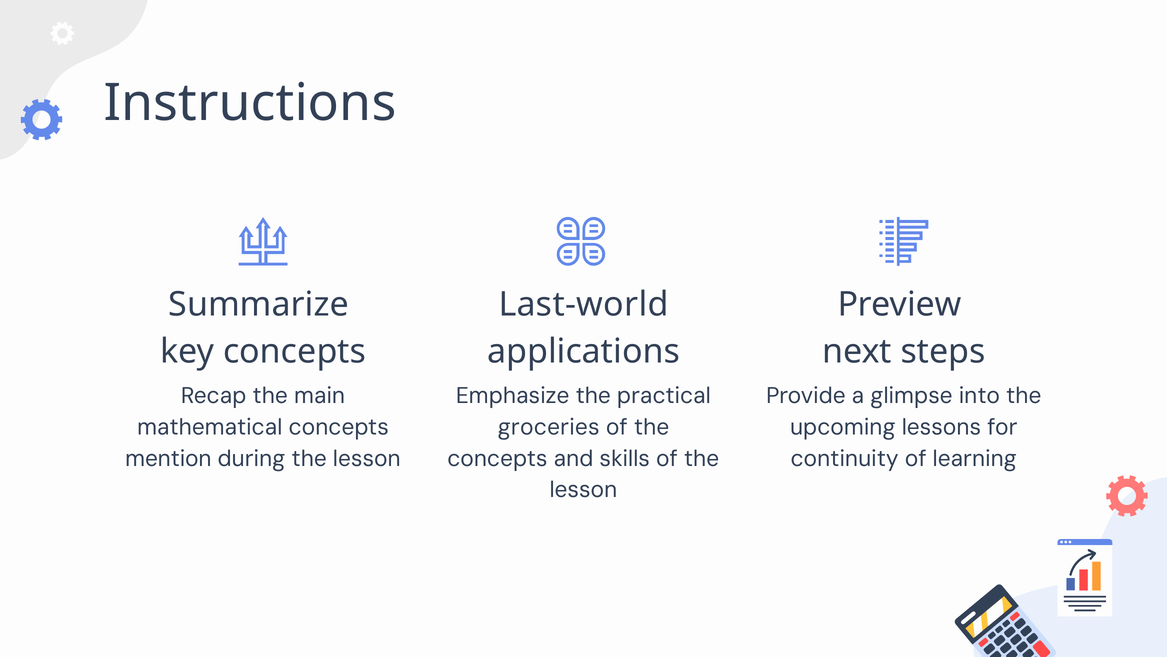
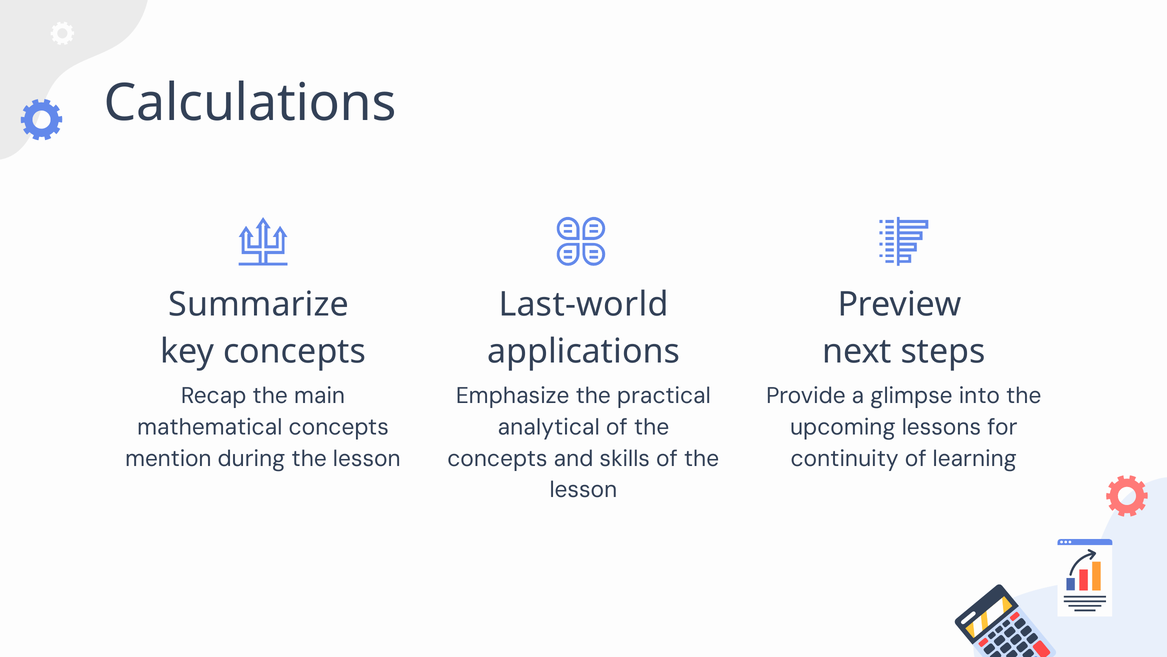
Instructions: Instructions -> Calculations
groceries: groceries -> analytical
